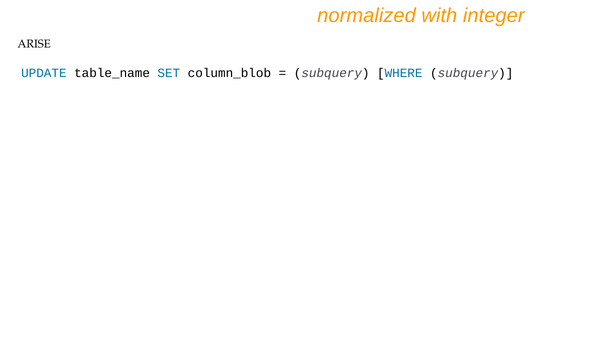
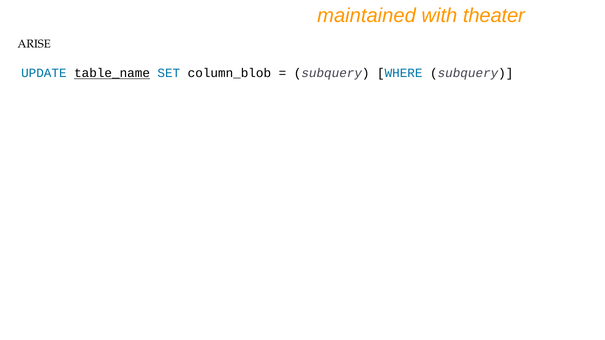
normalized: normalized -> maintained
integer: integer -> theater
table_name underline: none -> present
